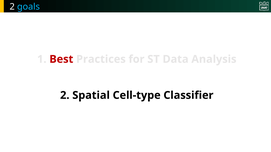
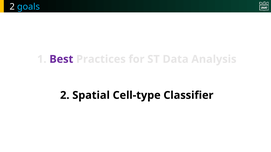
Best colour: red -> purple
